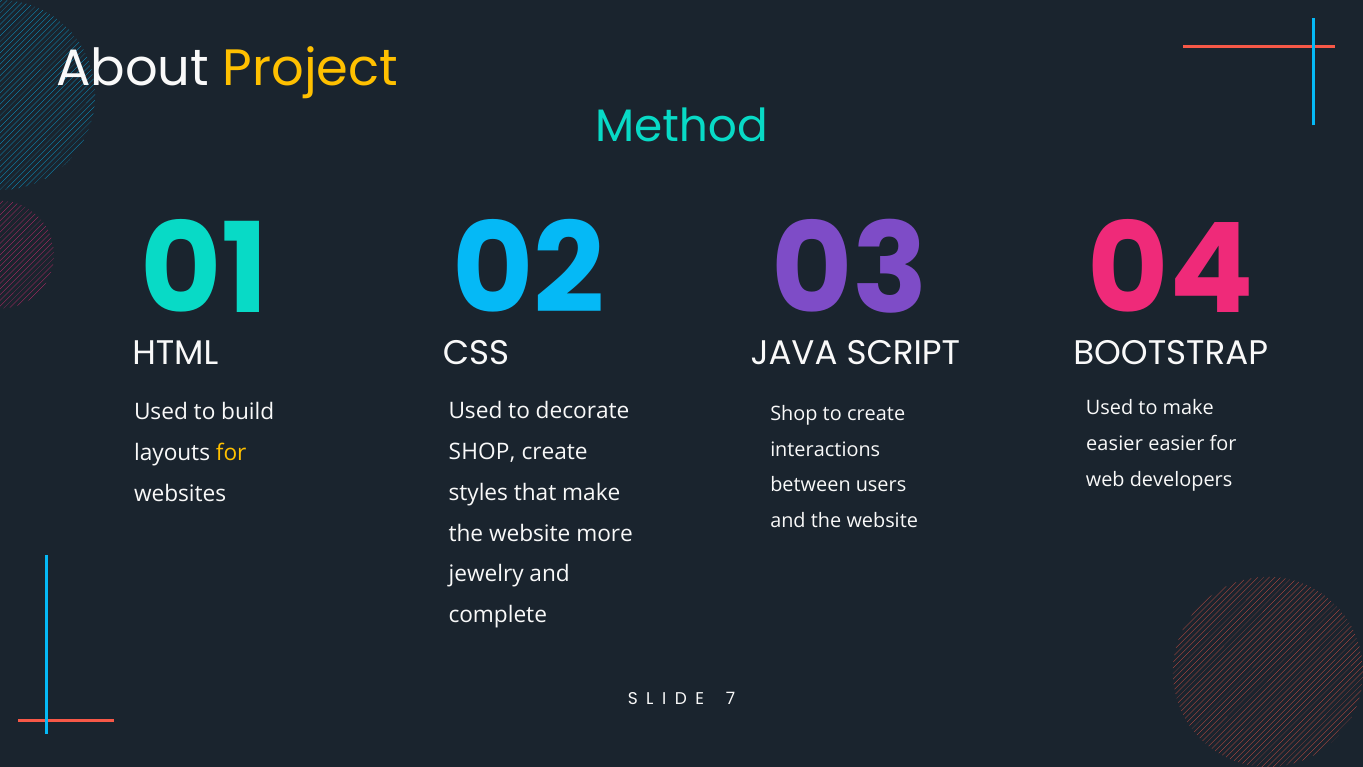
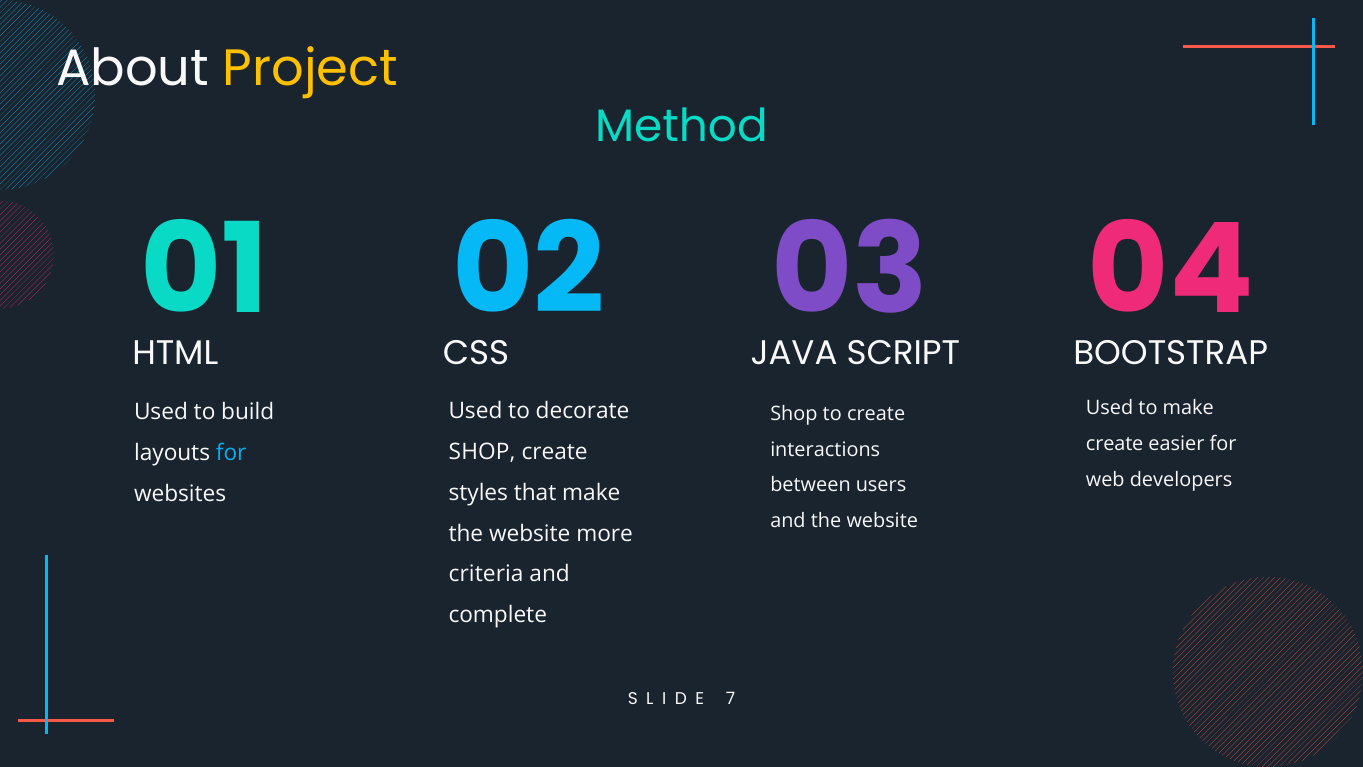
easier at (1114, 444): easier -> create
for at (231, 453) colour: yellow -> light blue
jewelry: jewelry -> criteria
